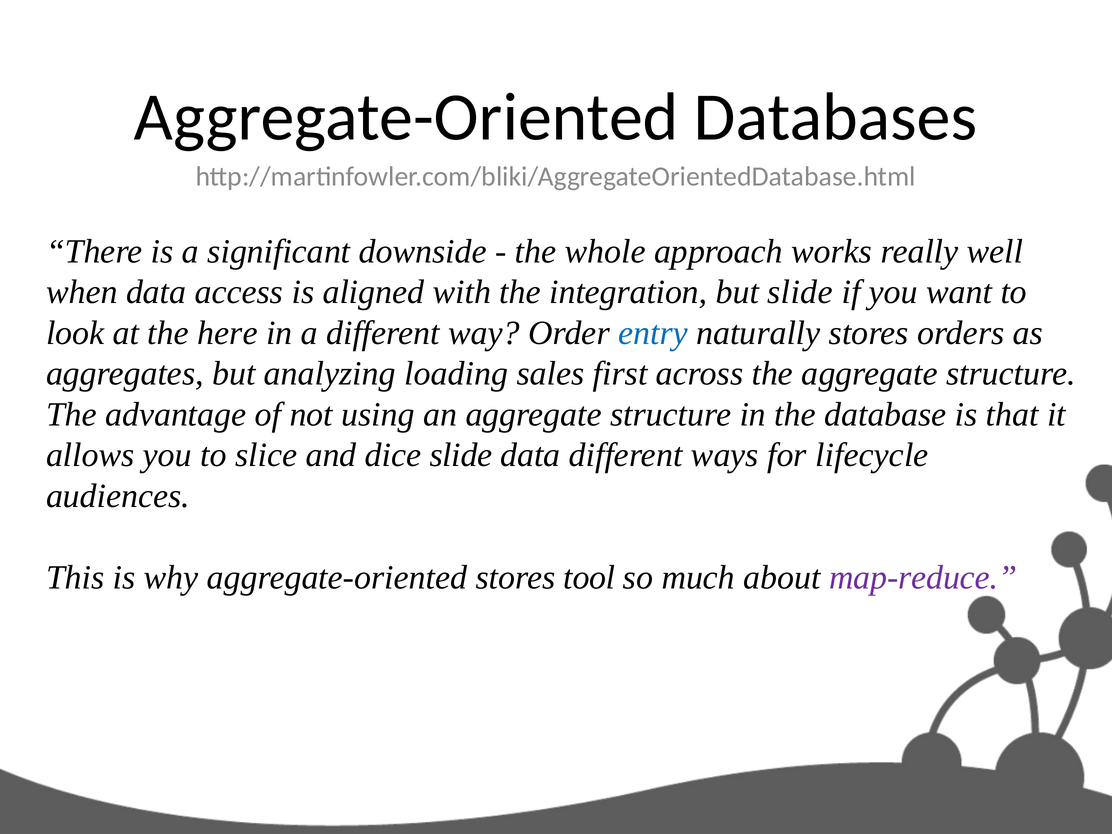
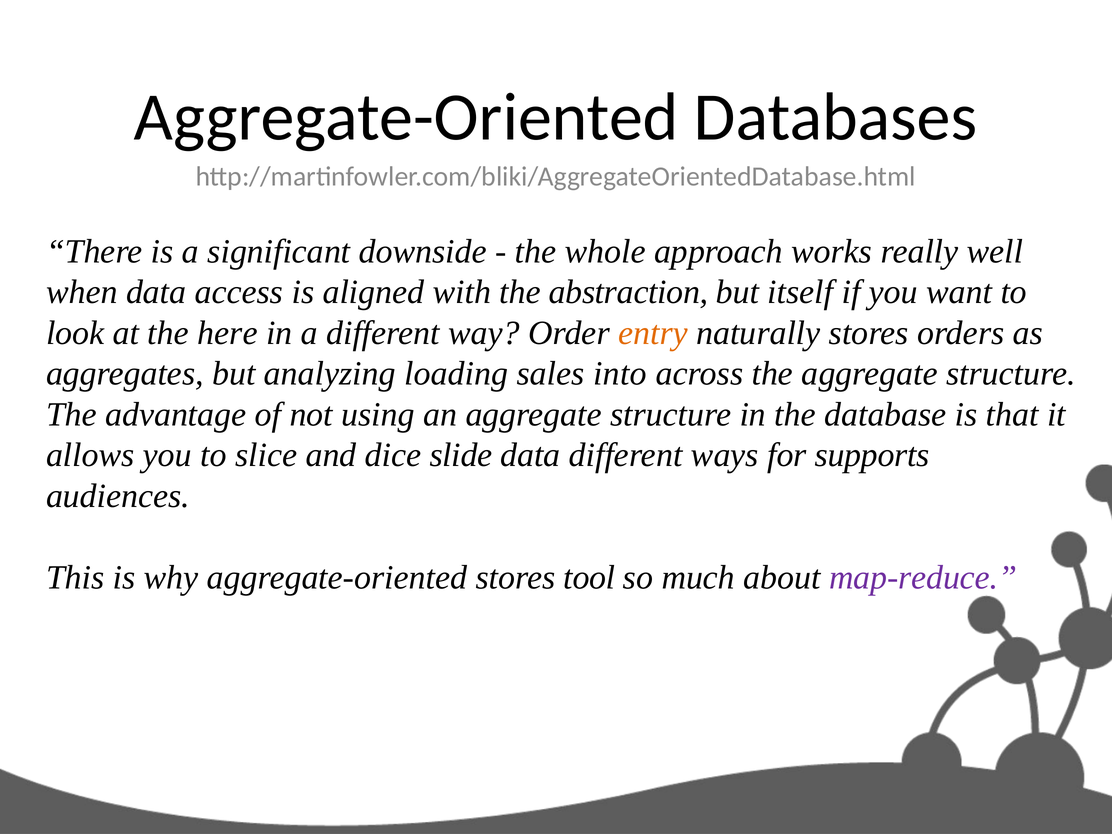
integration: integration -> abstraction
but slide: slide -> itself
entry colour: blue -> orange
first: first -> into
lifecycle: lifecycle -> supports
